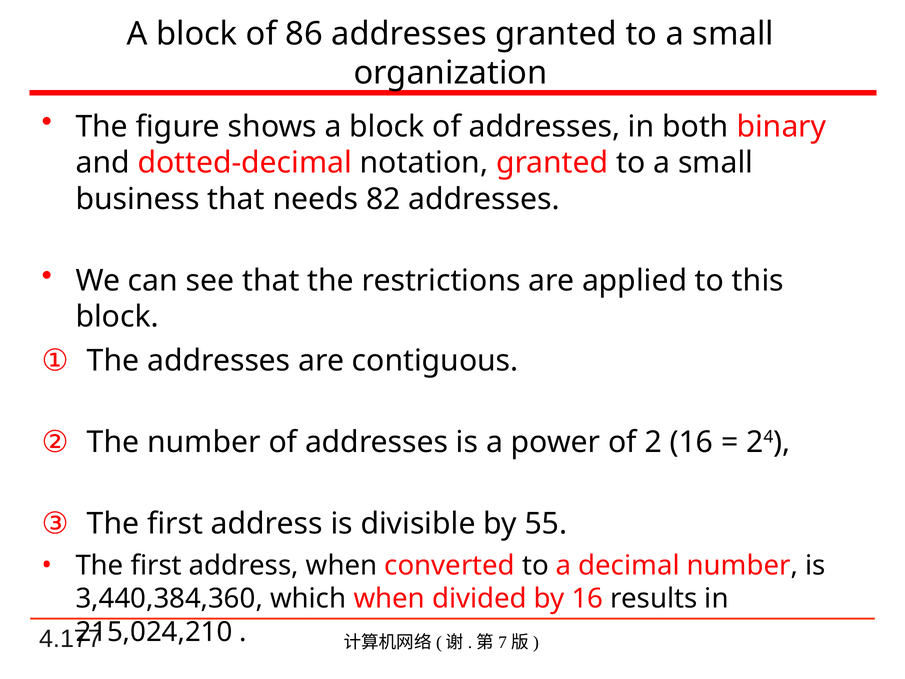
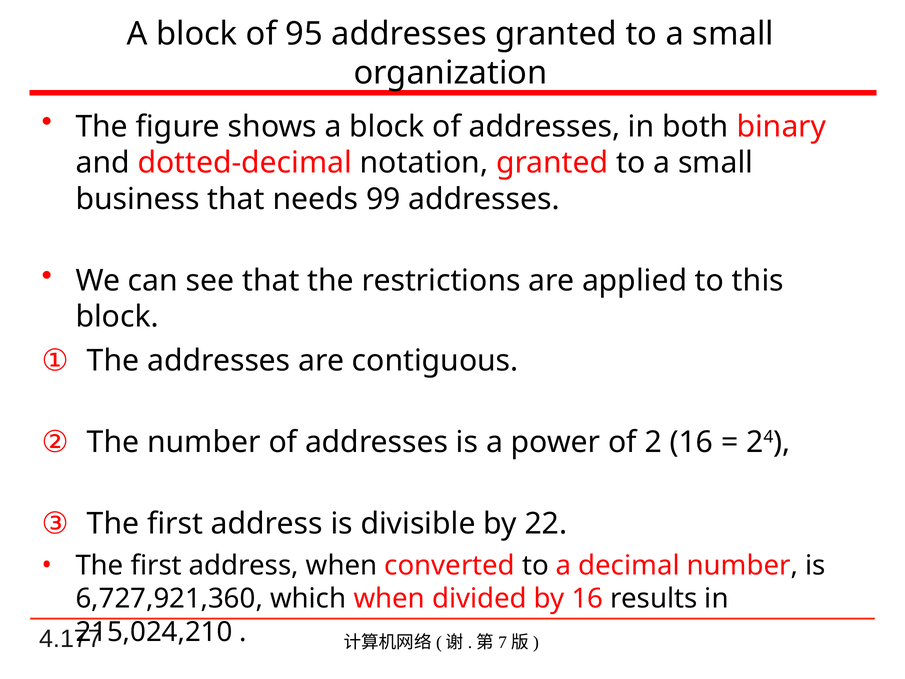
86: 86 -> 95
82: 82 -> 99
55: 55 -> 22
3,440,384,360: 3,440,384,360 -> 6,727,921,360
